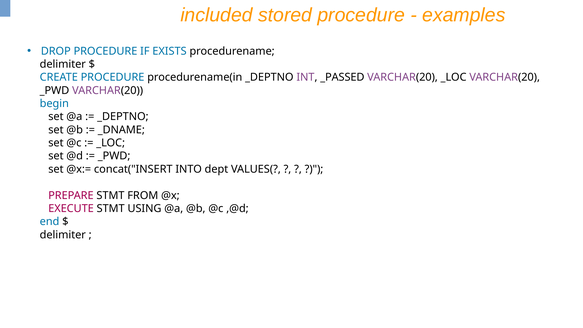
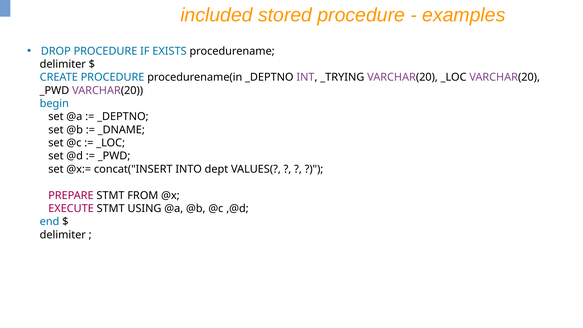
_PASSED: _PASSED -> _TRYING
